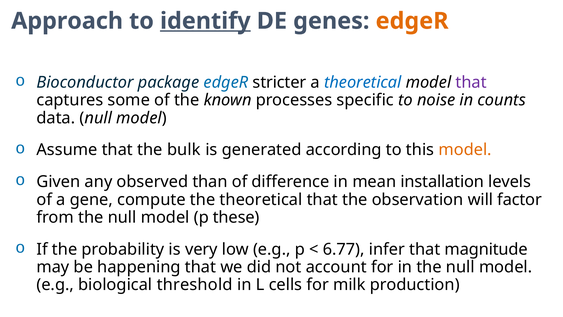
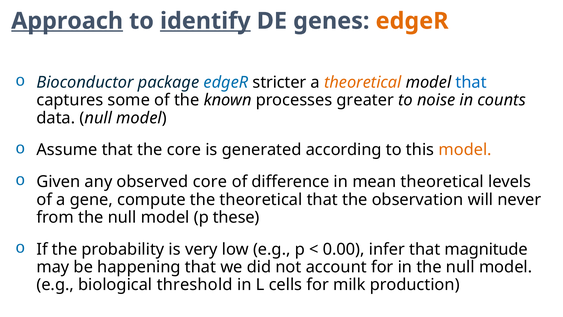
Approach underline: none -> present
theoretical at (363, 82) colour: blue -> orange
that at (471, 82) colour: purple -> blue
specific: specific -> greater
the bulk: bulk -> core
observed than: than -> core
mean installation: installation -> theoretical
factor: factor -> never
6.77: 6.77 -> 0.00
